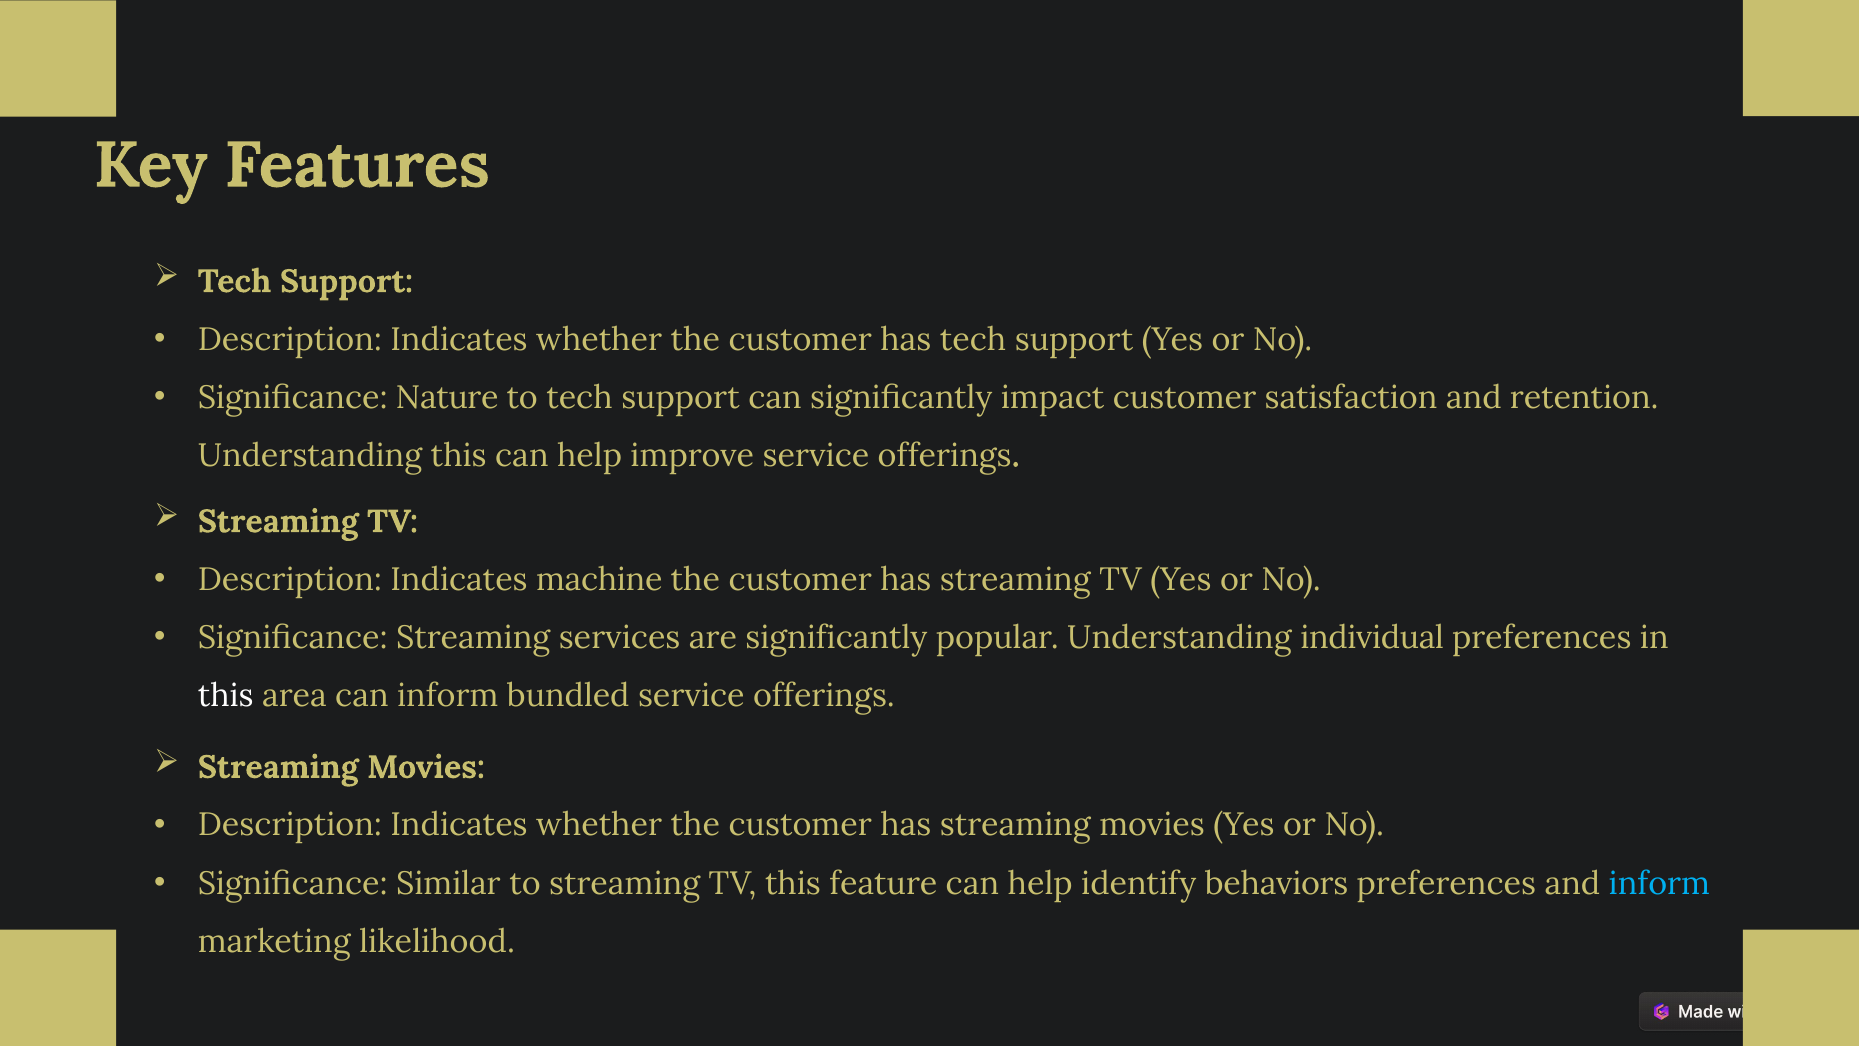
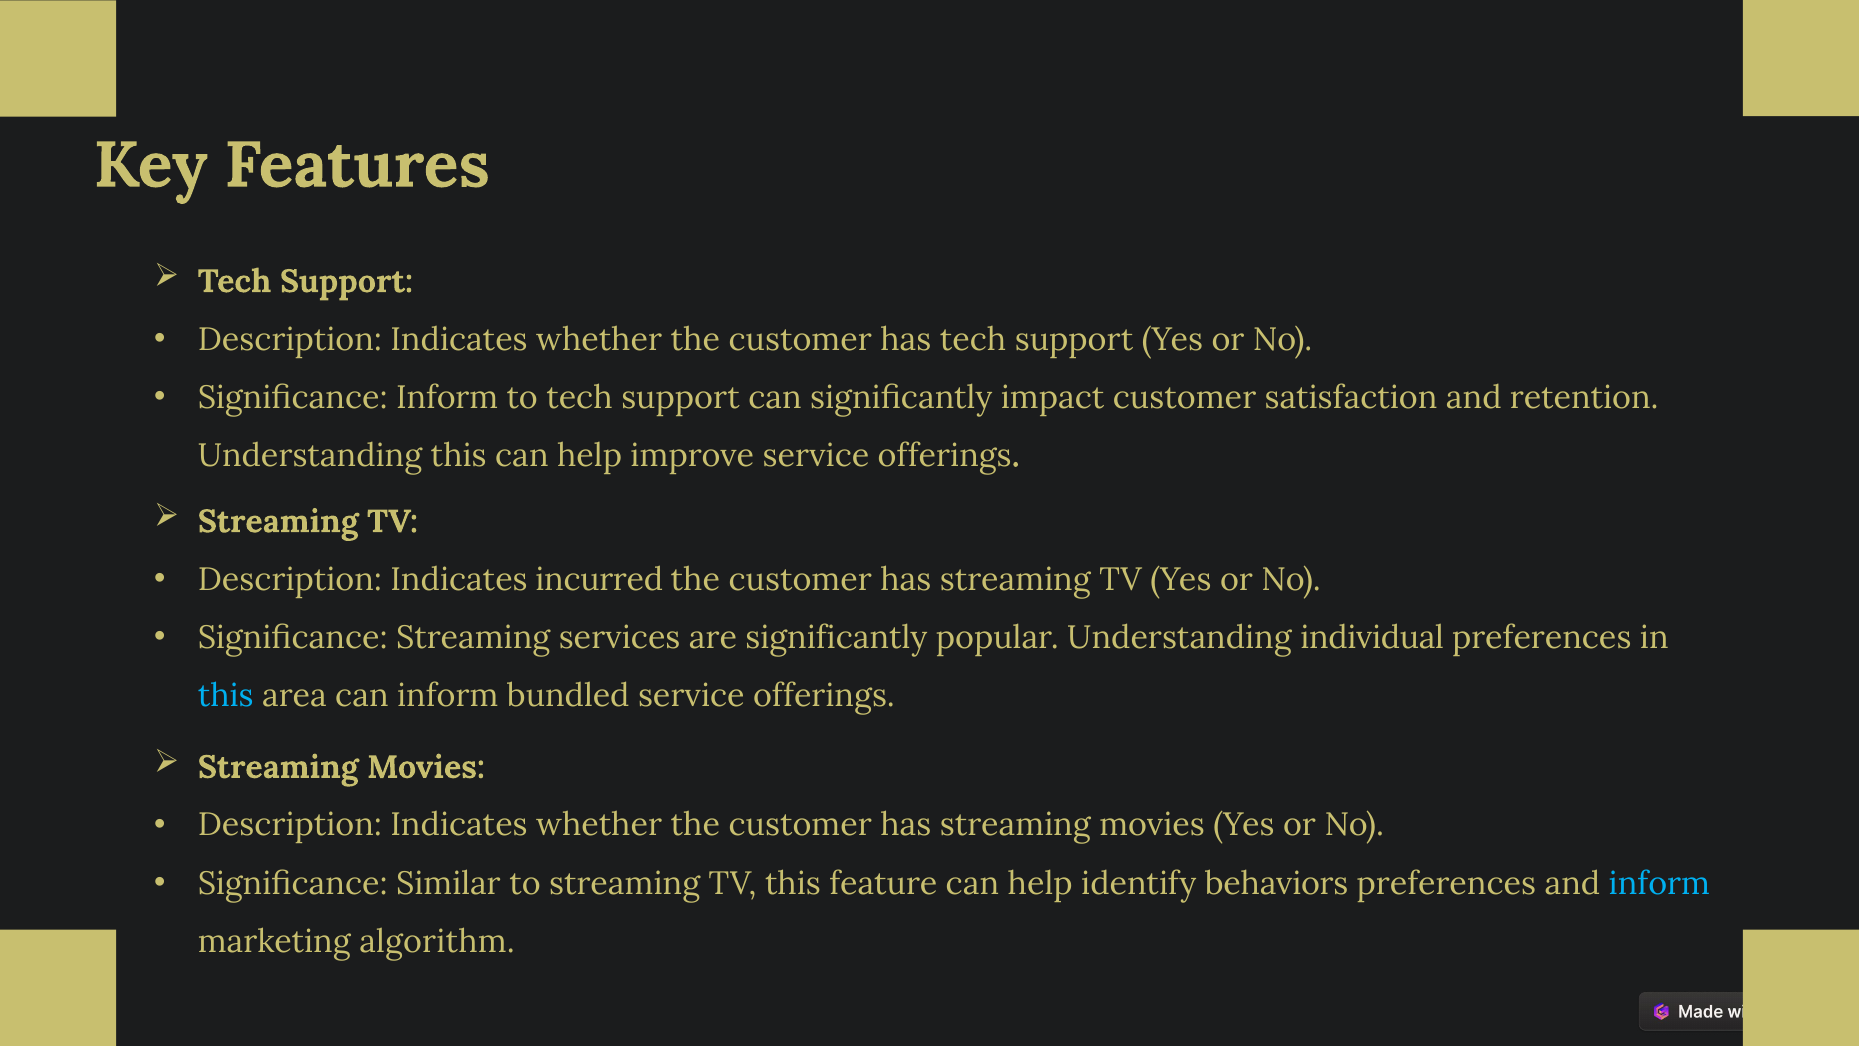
Significance Nature: Nature -> Inform
machine: machine -> incurred
this at (226, 696) colour: white -> light blue
likelihood: likelihood -> algorithm
